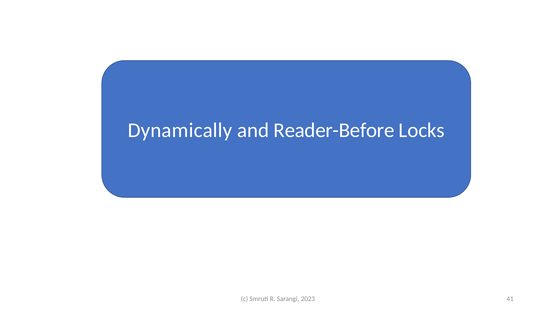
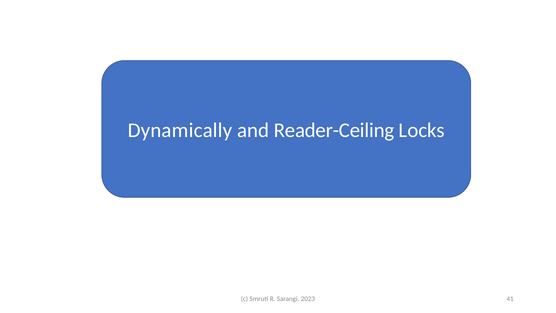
Reader-Before: Reader-Before -> Reader-Ceiling
